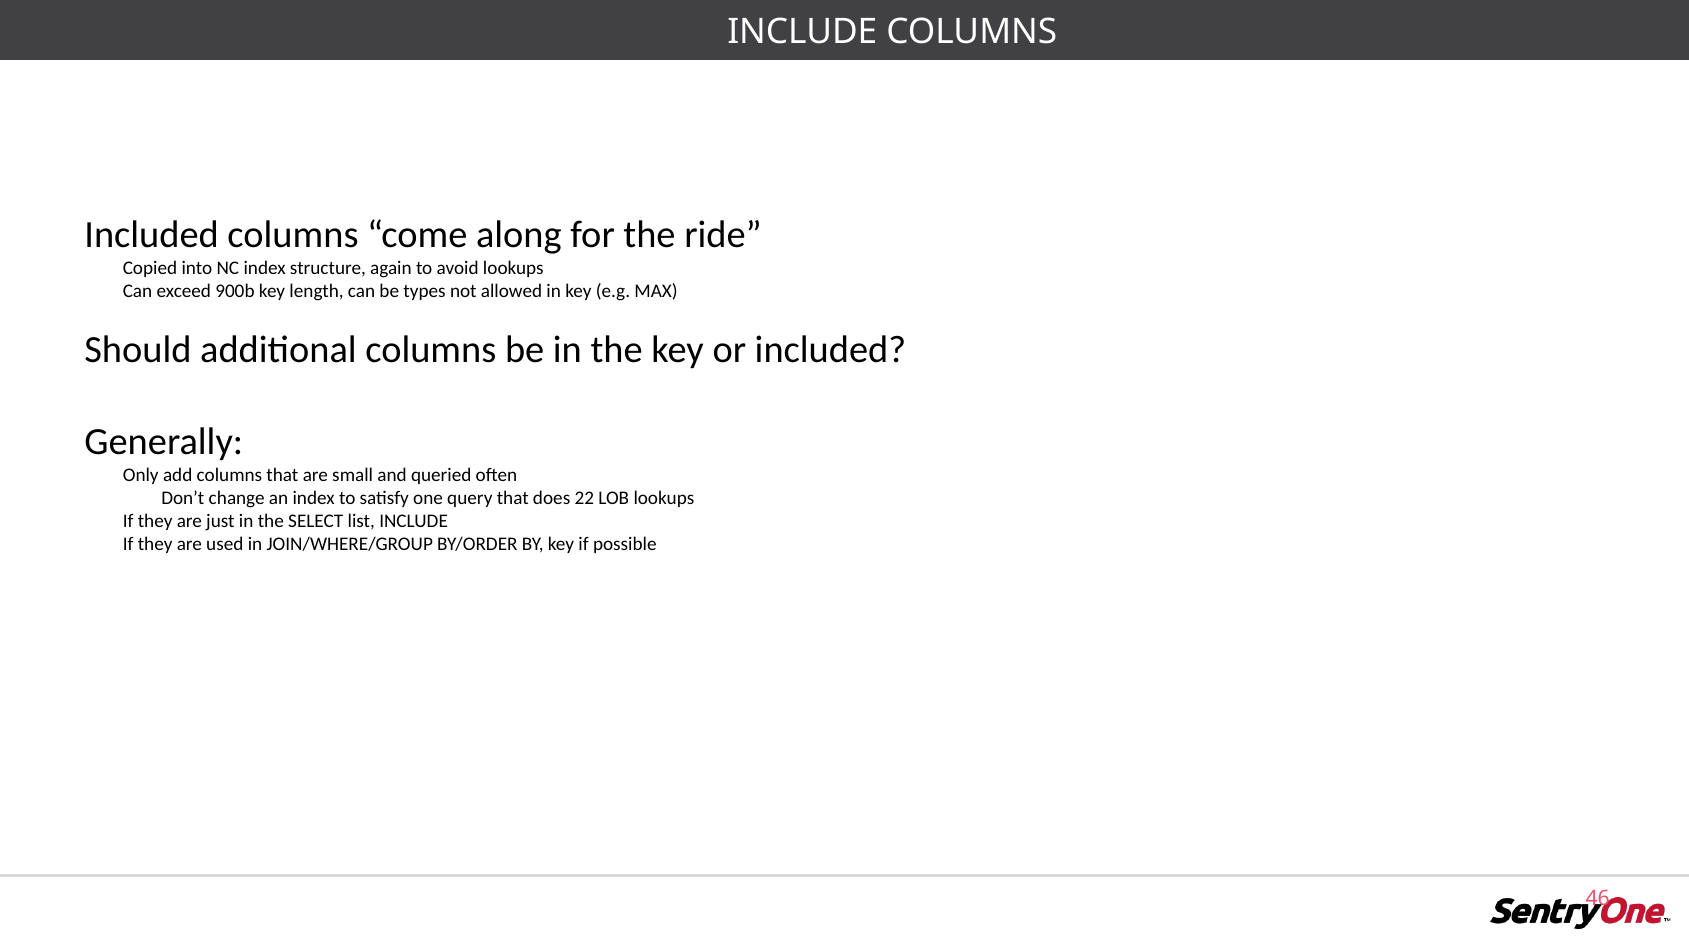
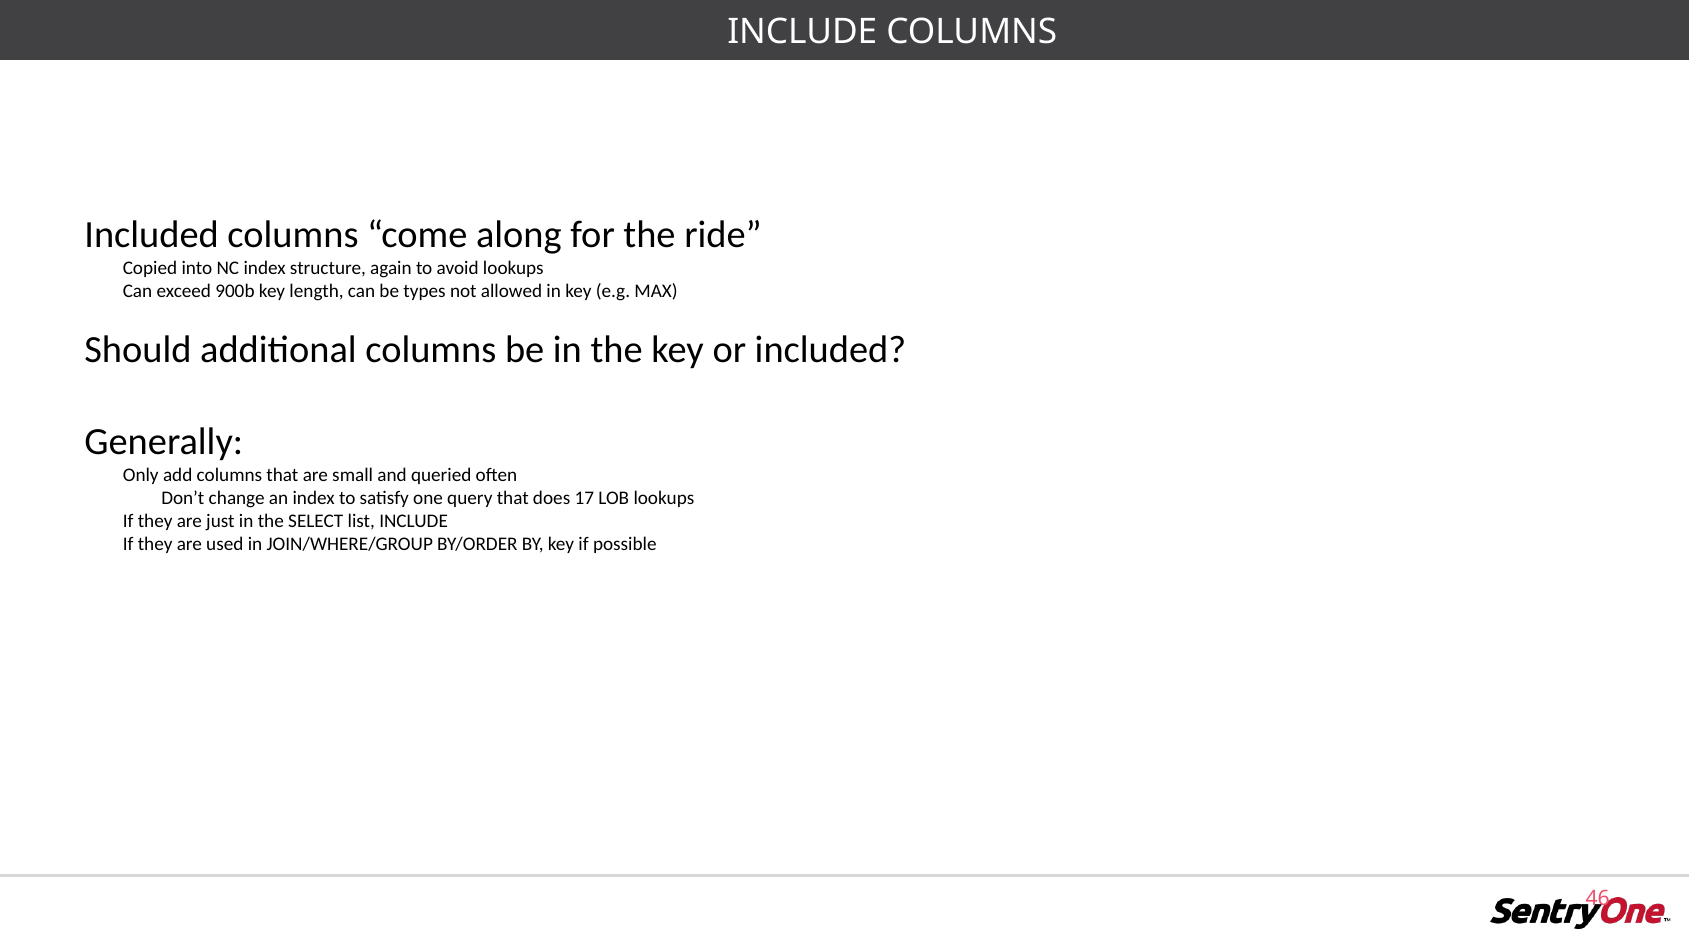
22: 22 -> 17
